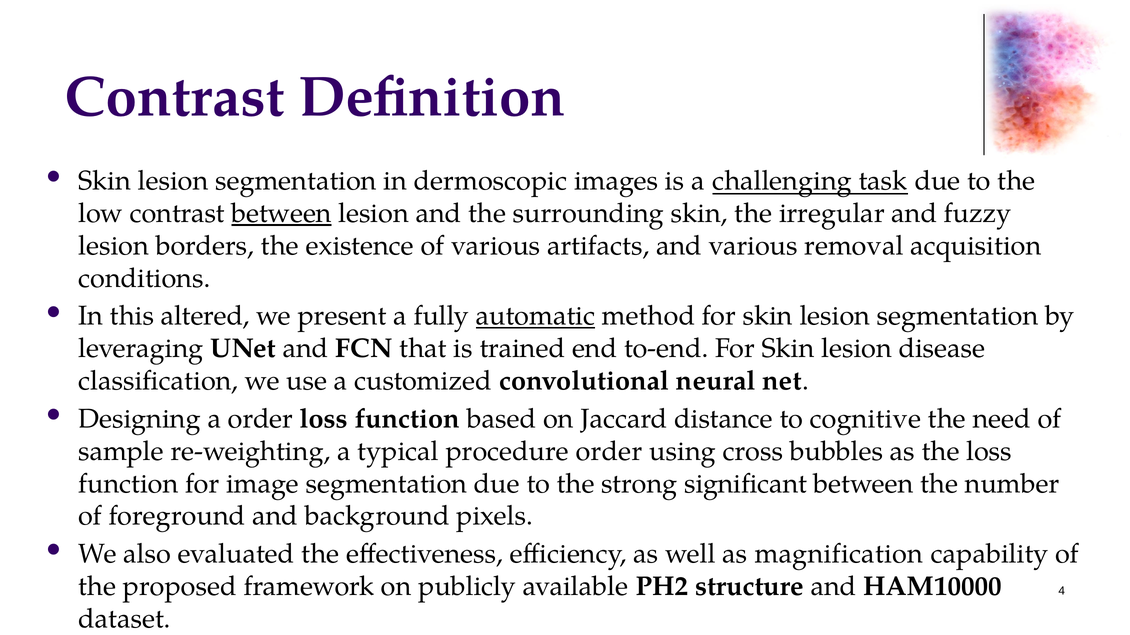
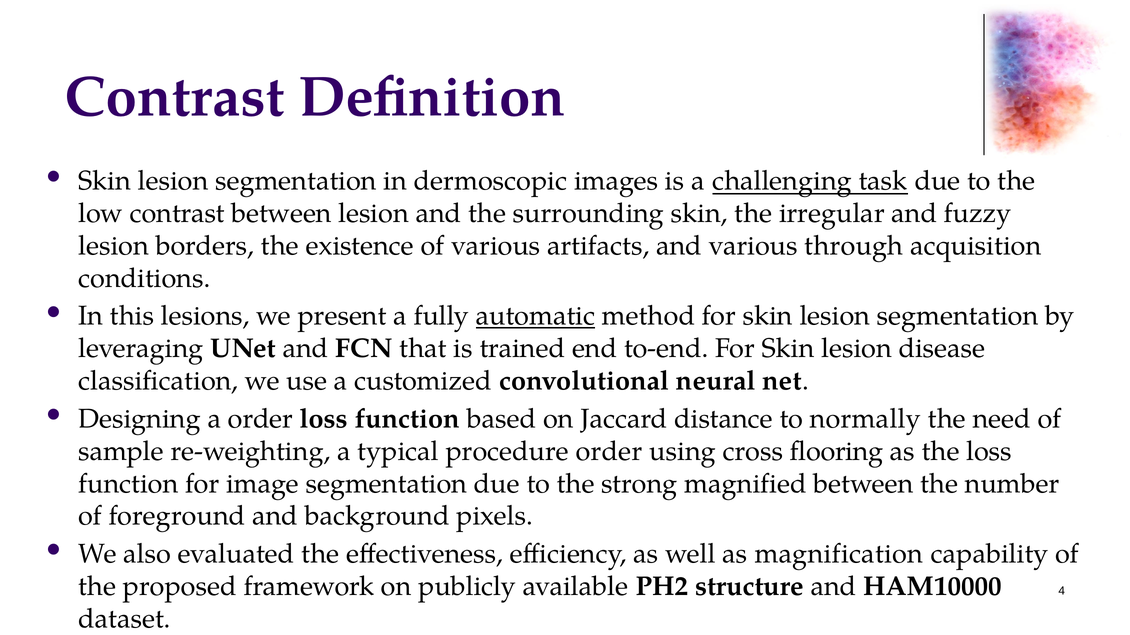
between at (282, 214) underline: present -> none
removal: removal -> through
altered: altered -> lesions
cognitive: cognitive -> normally
bubbles: bubbles -> flooring
significant: significant -> magnified
